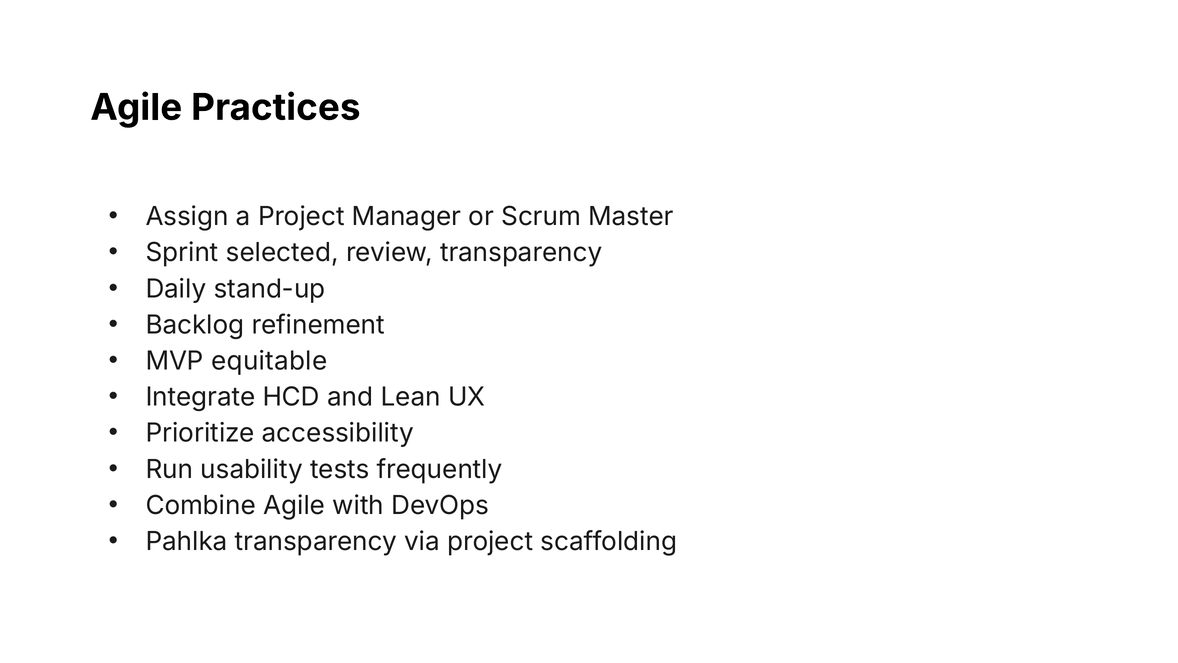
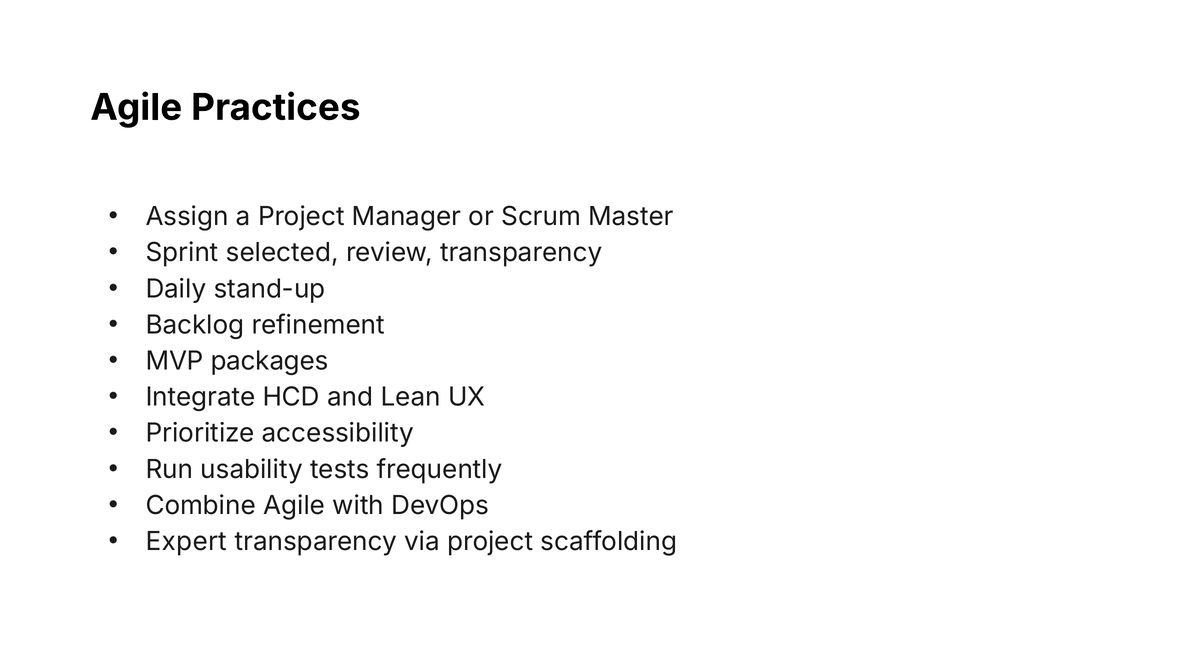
equitable: equitable -> packages
Pahlka: Pahlka -> Expert
